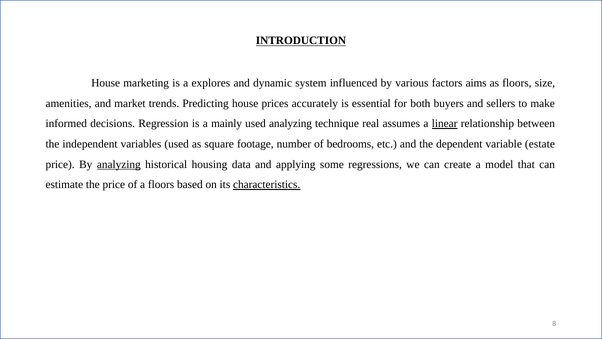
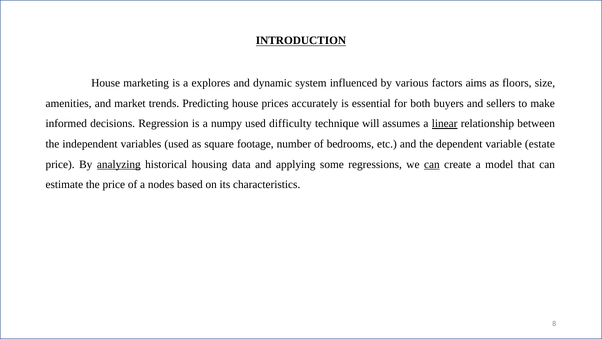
mainly: mainly -> numpy
used analyzing: analyzing -> difficulty
real: real -> will
can at (432, 164) underline: none -> present
a floors: floors -> nodes
characteristics underline: present -> none
